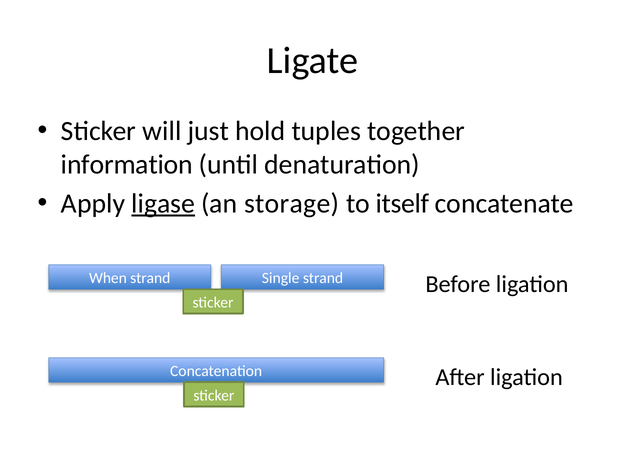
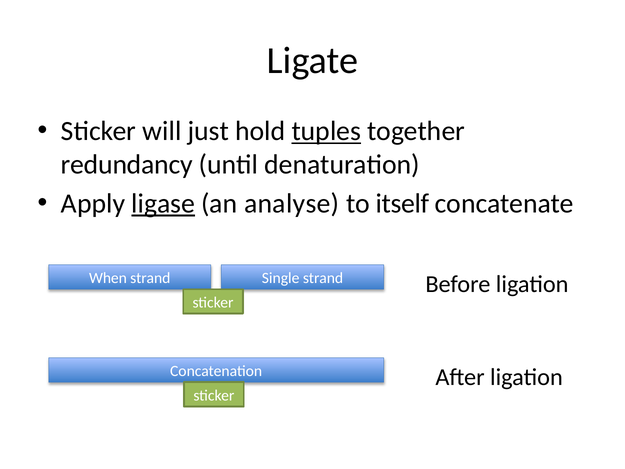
tuples underline: none -> present
information: information -> redundancy
storage: storage -> analyse
